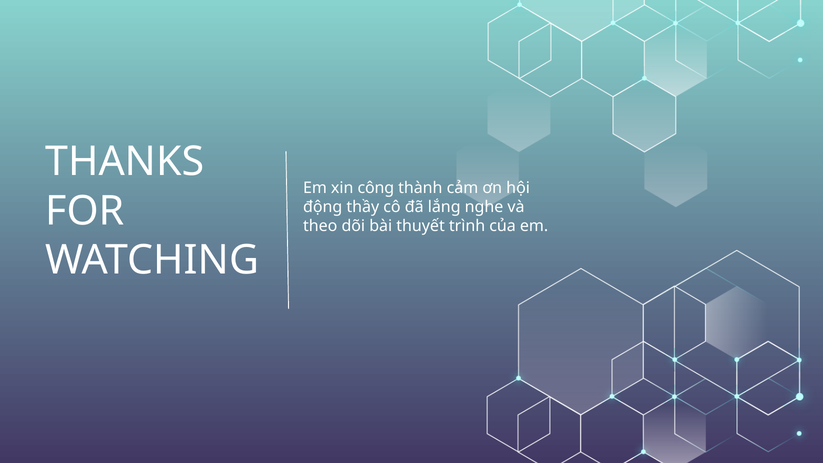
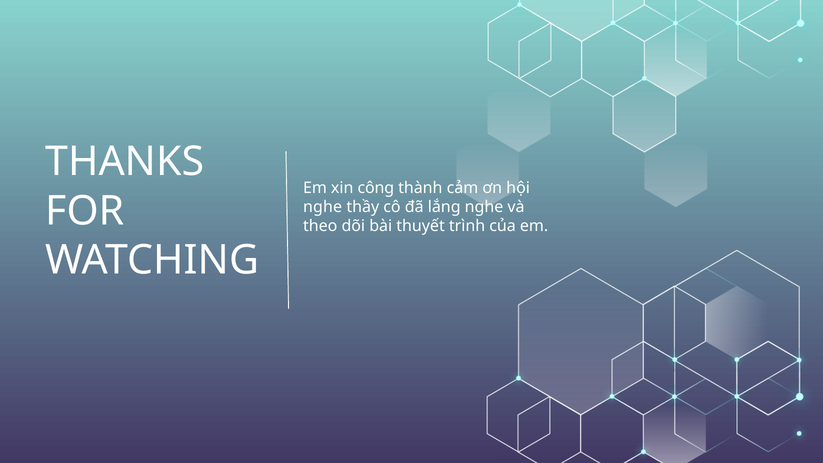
động at (323, 207): động -> nghe
